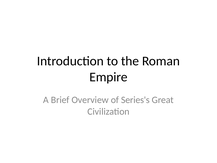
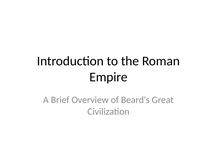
Series's: Series's -> Beard's
